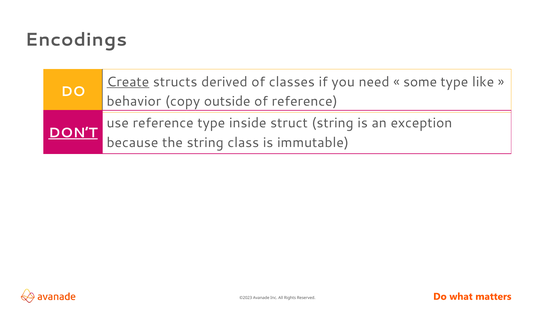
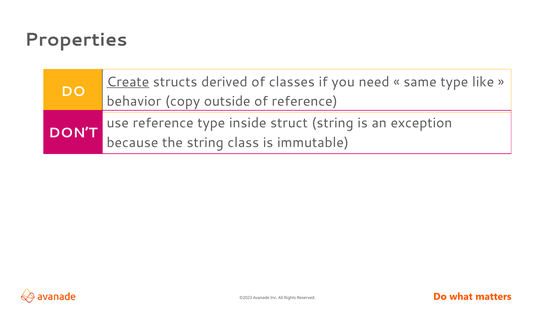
Encodings: Encodings -> Properties
some: some -> same
DON’T underline: present -> none
